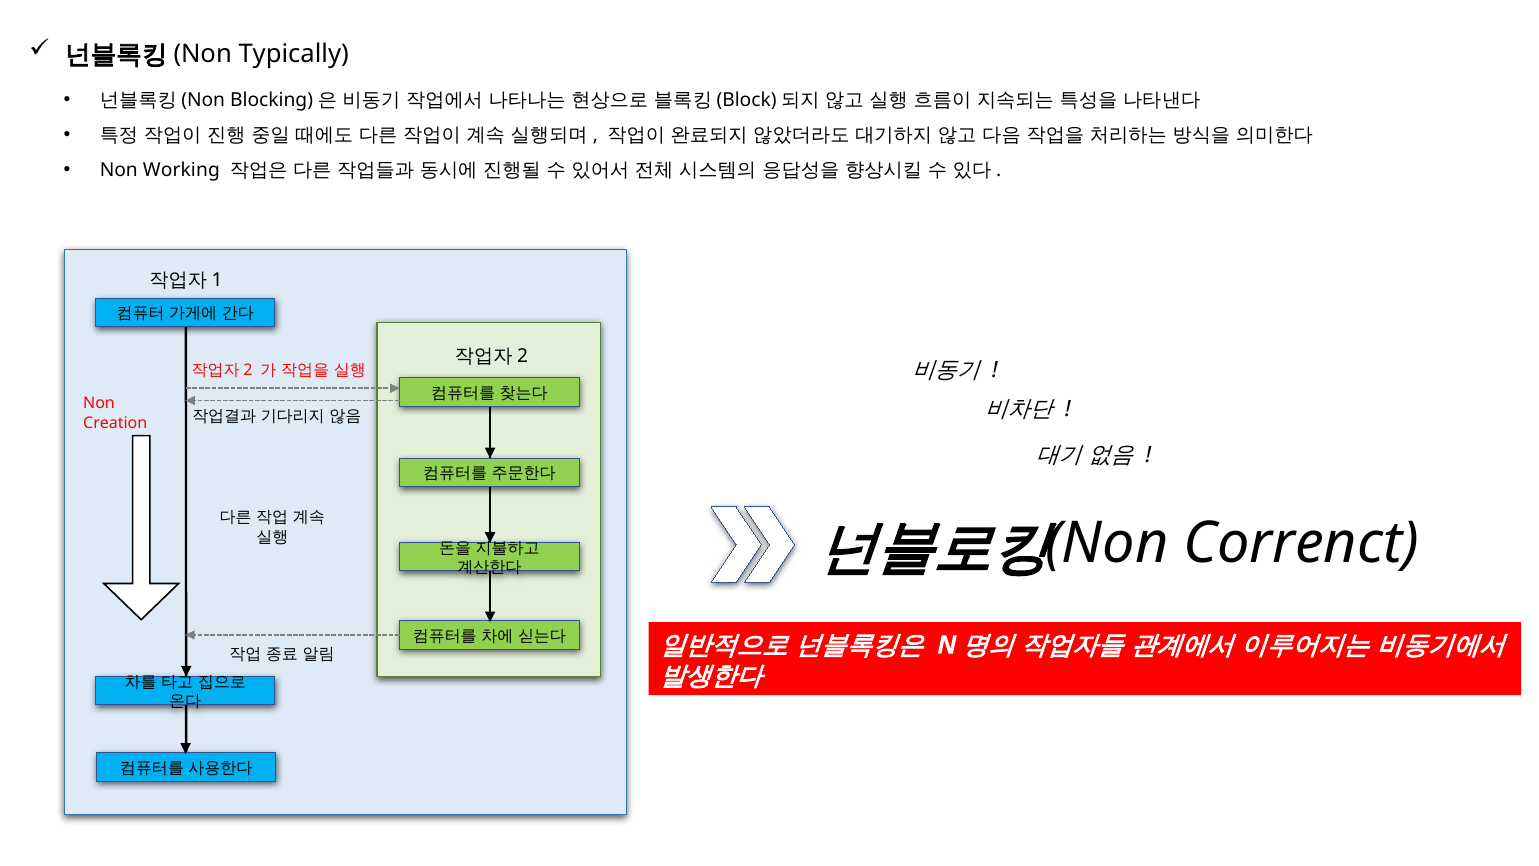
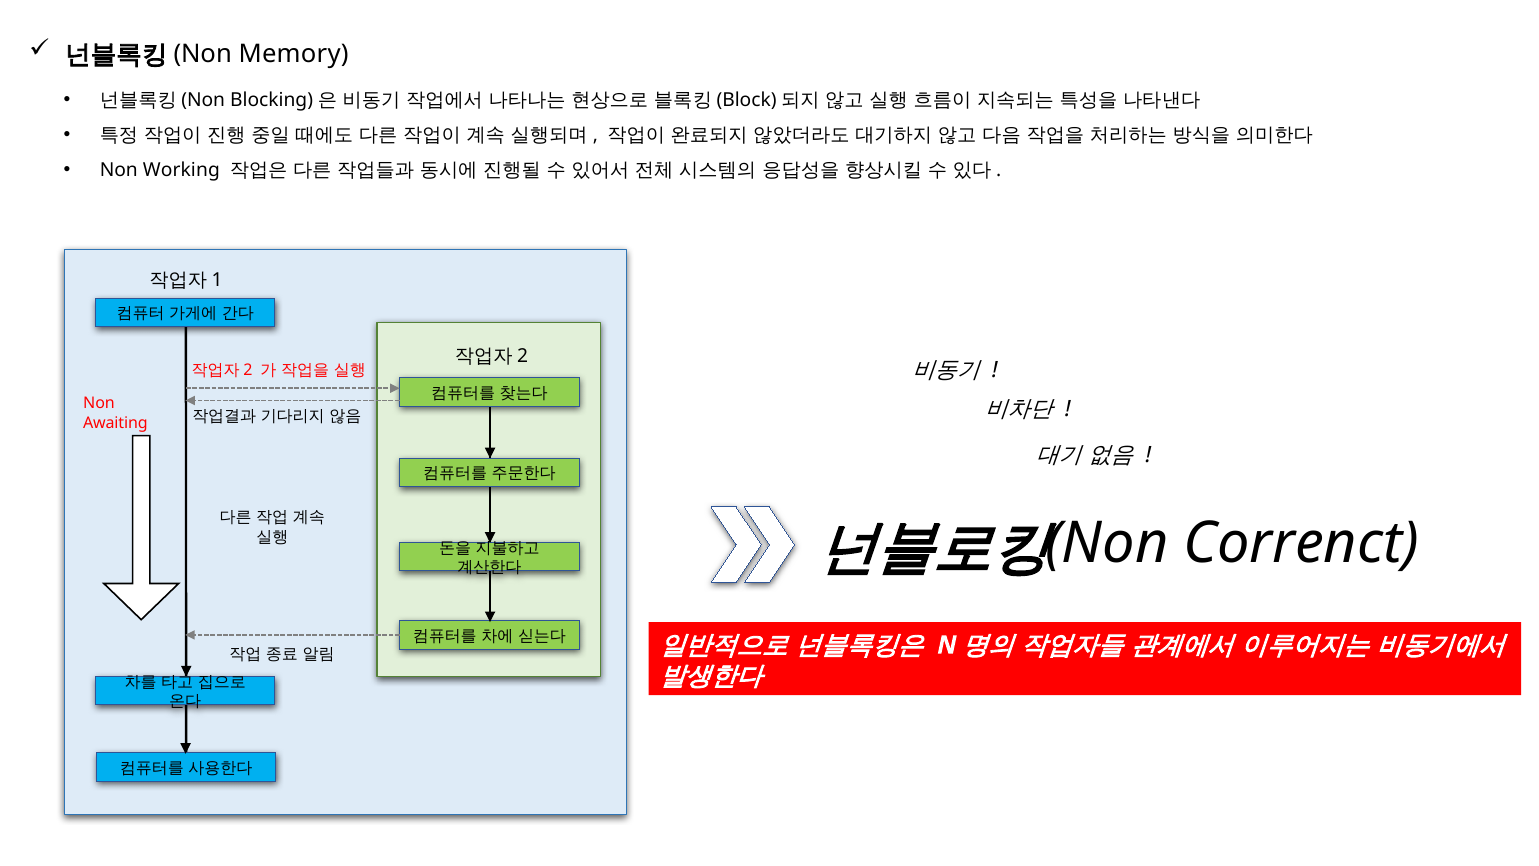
Typically: Typically -> Memory
Creation: Creation -> Awaiting
